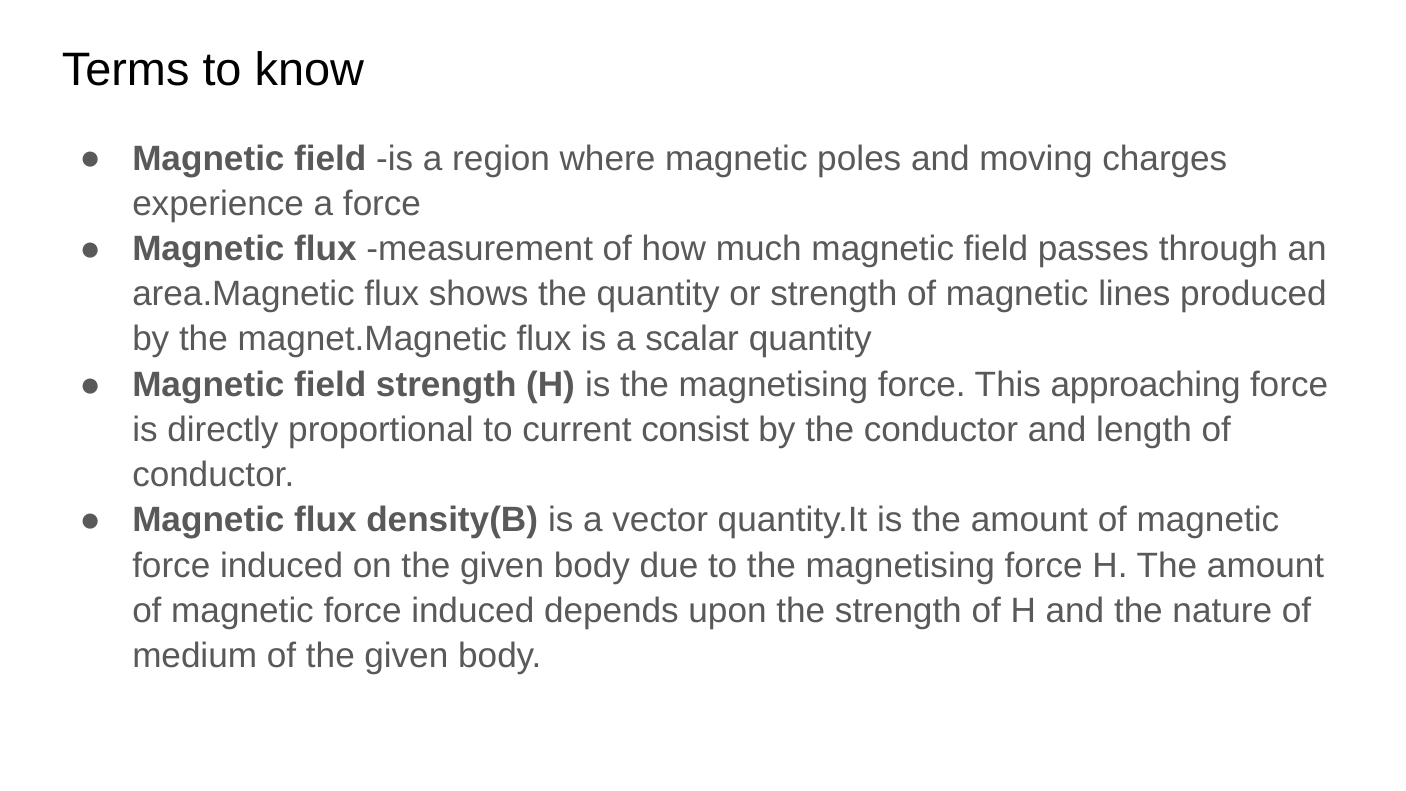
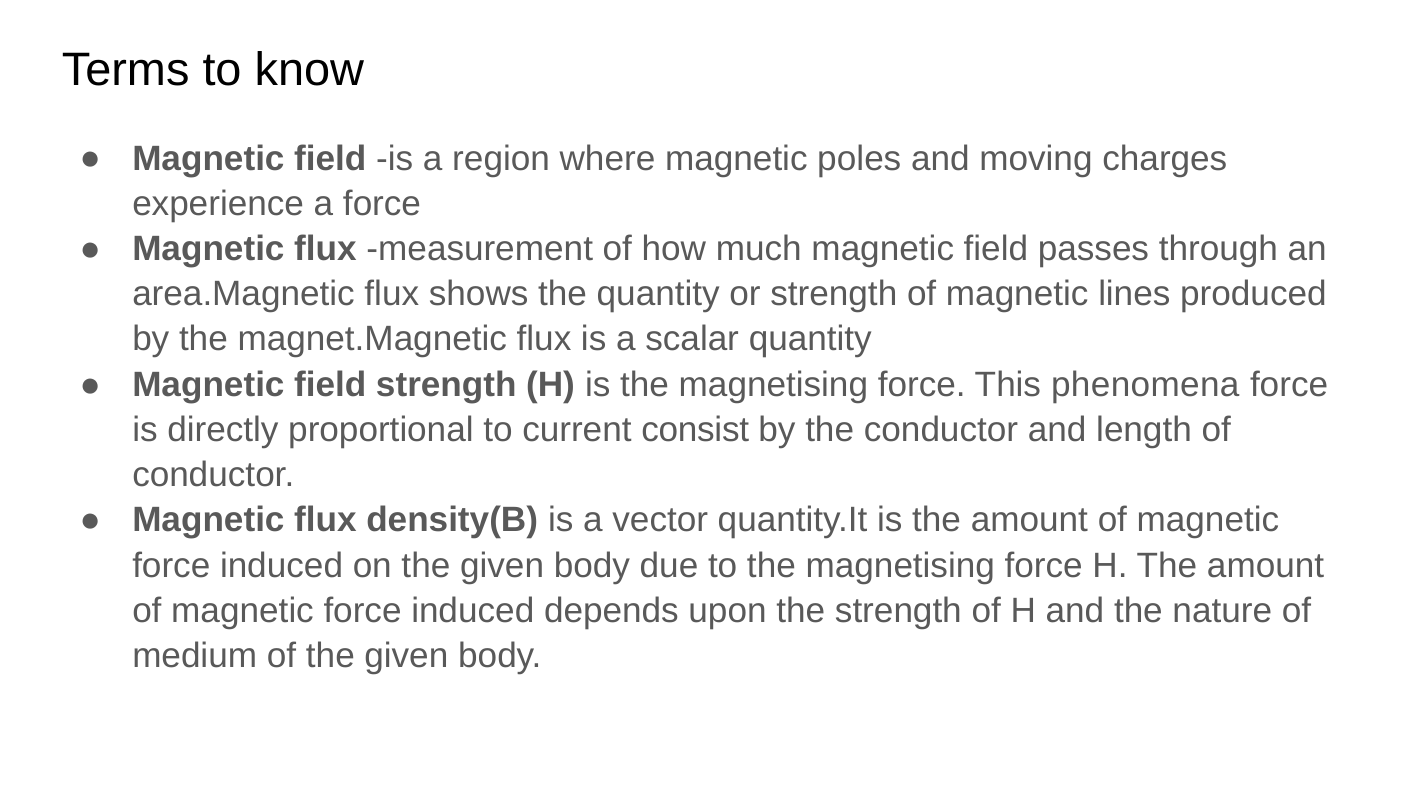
approaching: approaching -> phenomena
